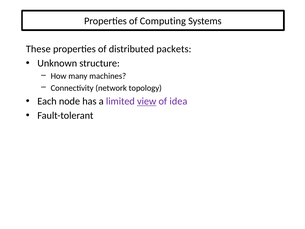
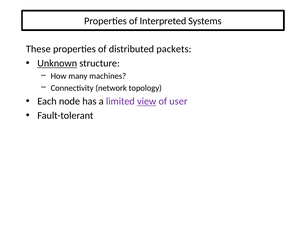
Computing: Computing -> Interpreted
Unknown underline: none -> present
idea: idea -> user
